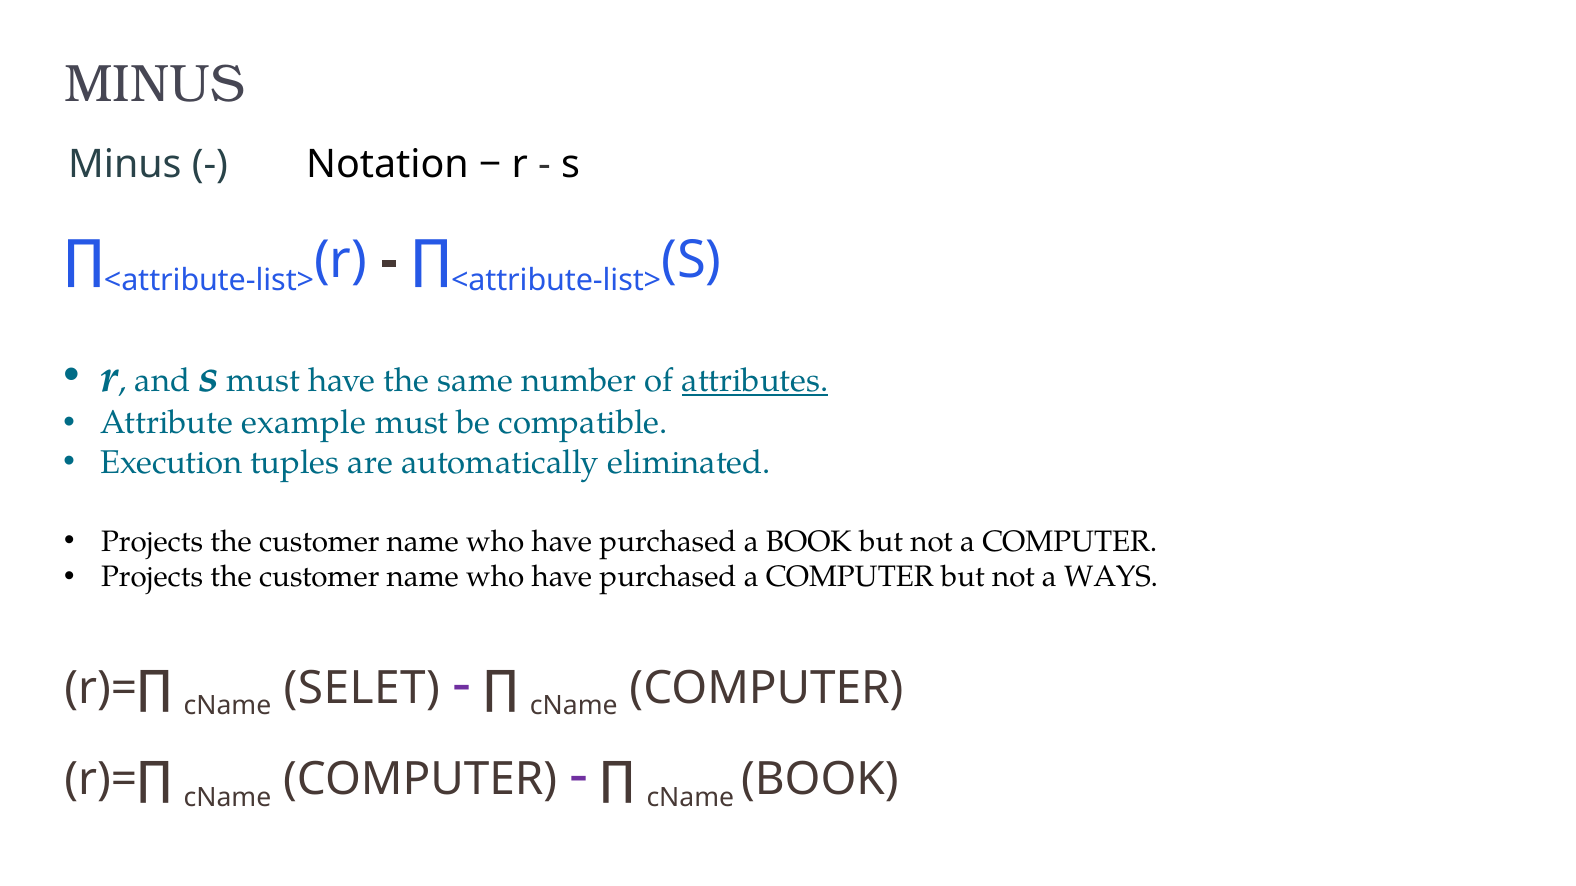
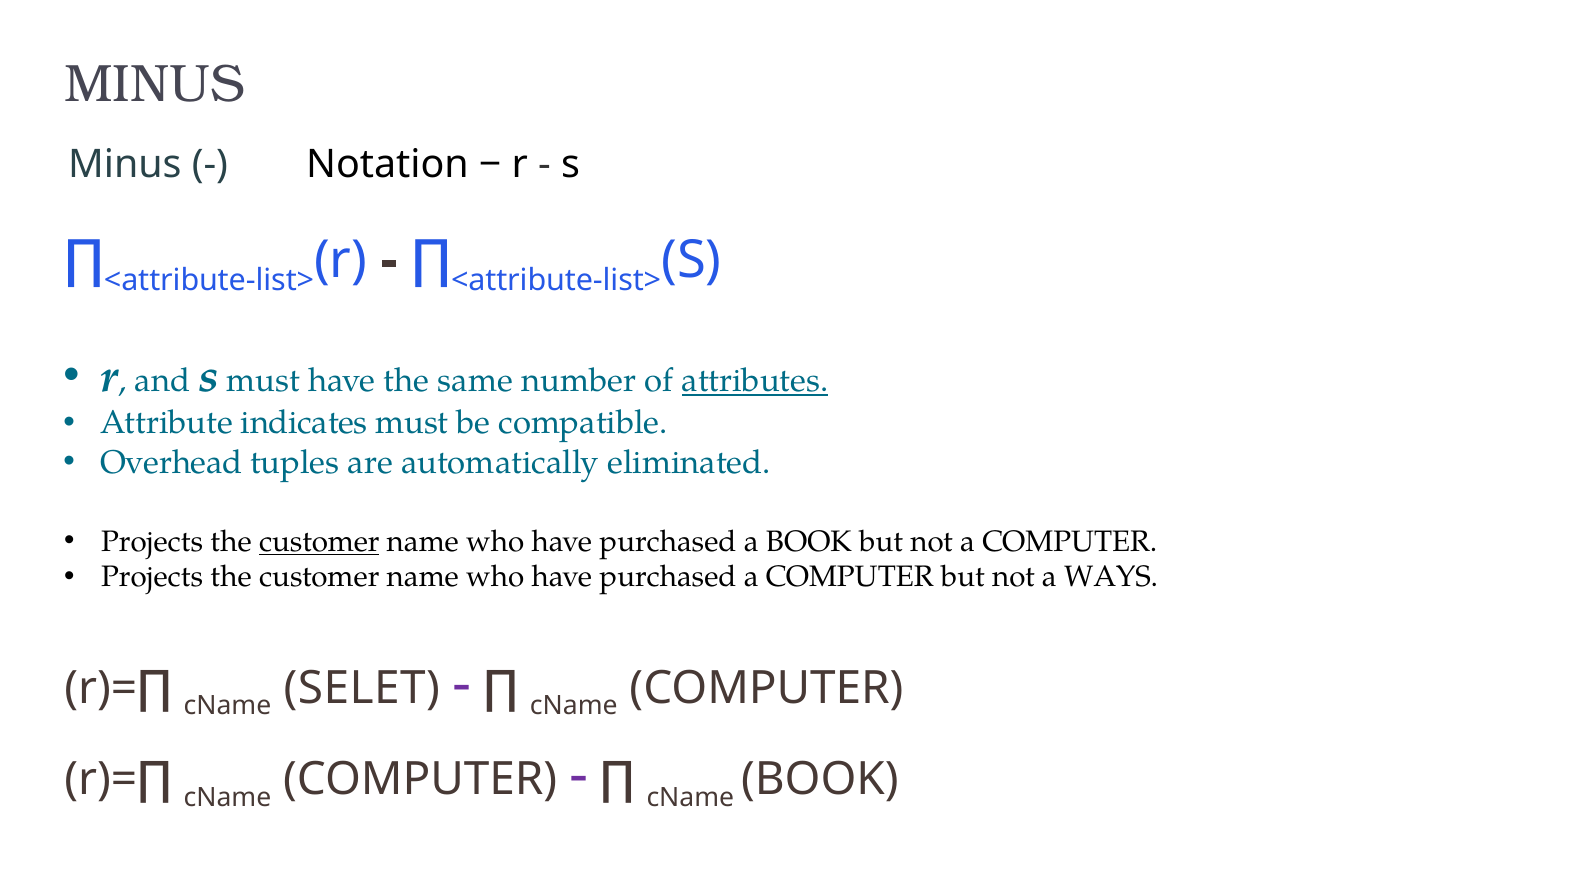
example: example -> indicates
Execution: Execution -> Overhead
customer at (319, 542) underline: none -> present
